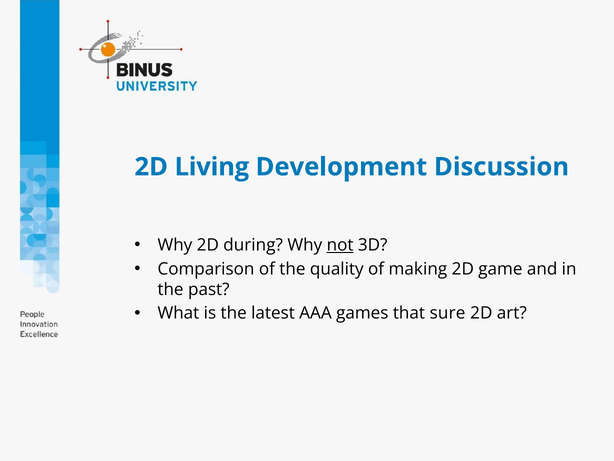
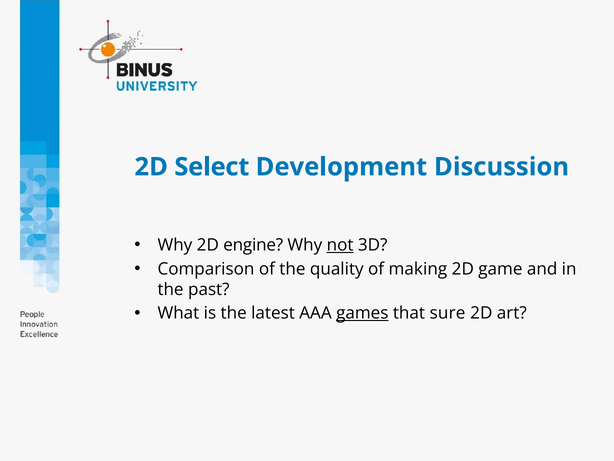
Living: Living -> Select
during: during -> engine
games underline: none -> present
